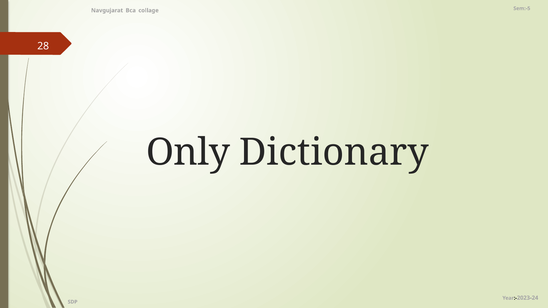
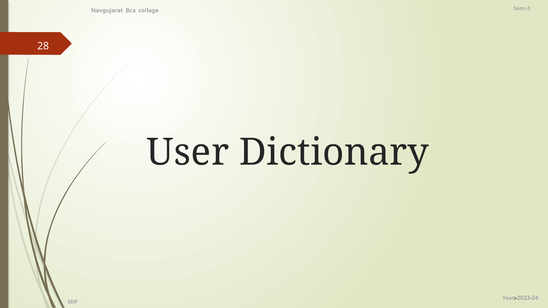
Only: Only -> User
